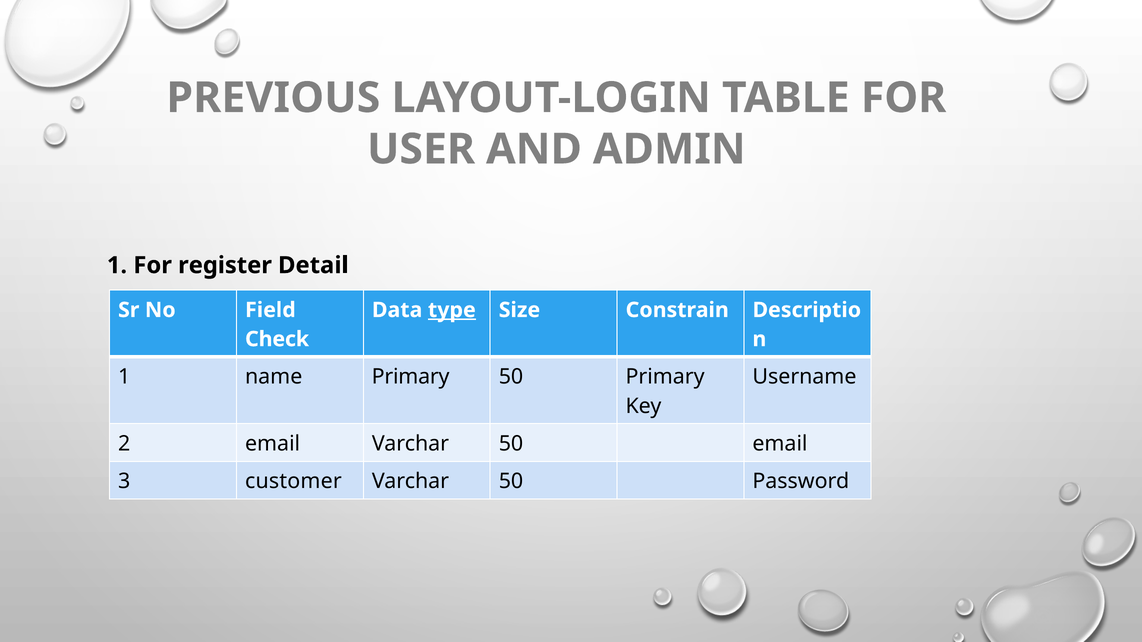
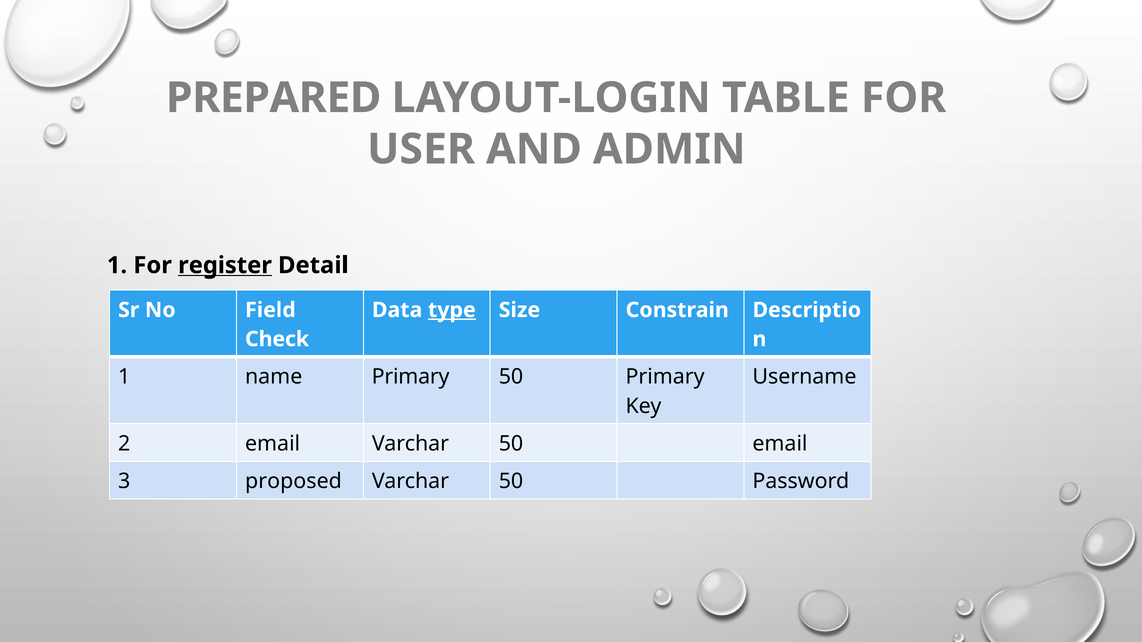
PREVIOUS: PREVIOUS -> PREPARED
register underline: none -> present
customer: customer -> proposed
